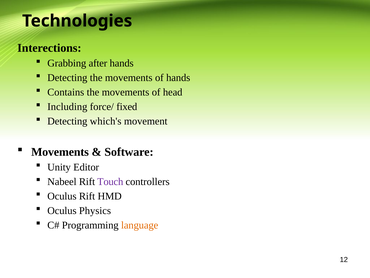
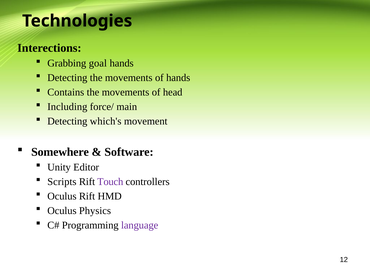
after: after -> goal
fixed: fixed -> main
Movements at (60, 152): Movements -> Somewhere
Nabeel: Nabeel -> Scripts
language colour: orange -> purple
